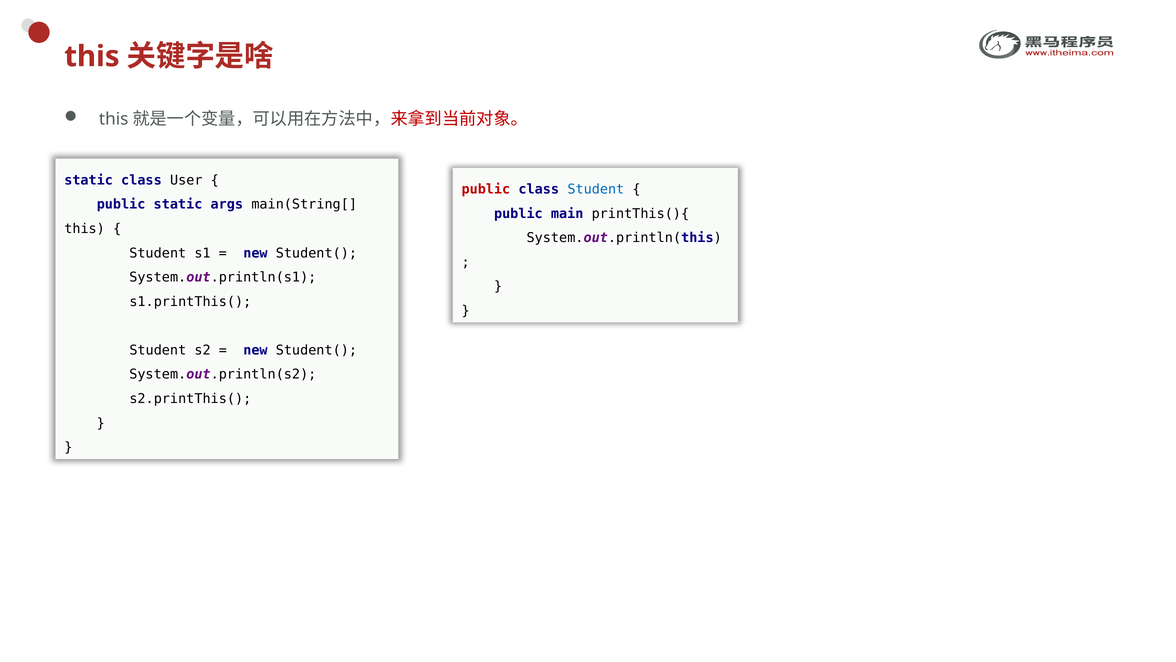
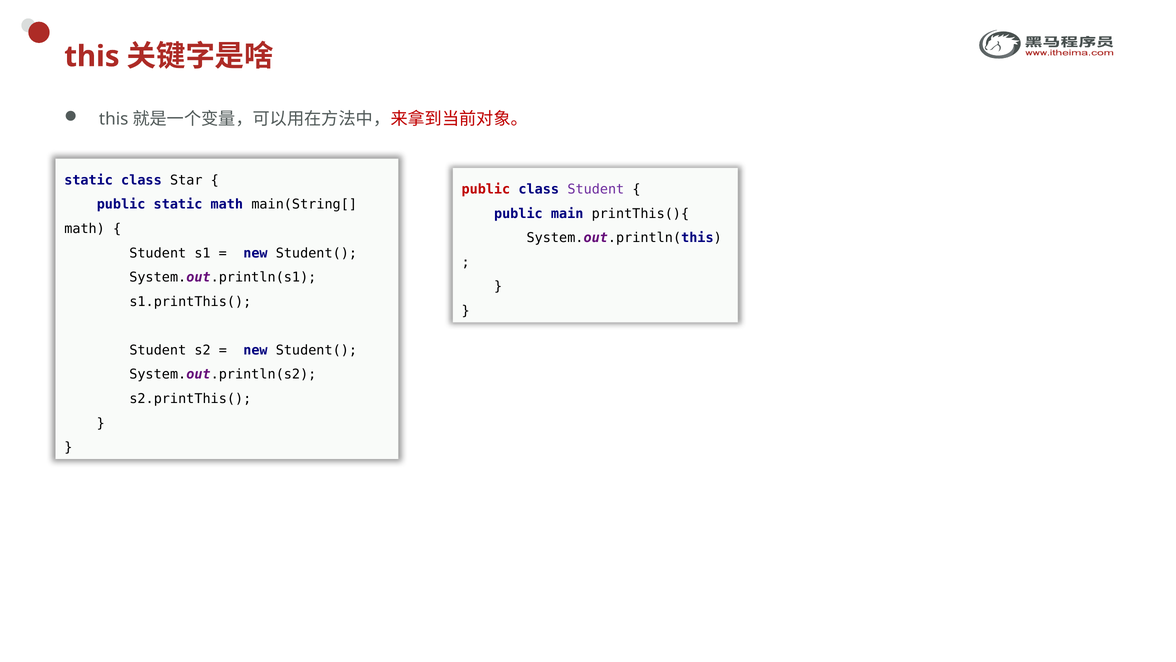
User: User -> Star
Student at (596, 189) colour: blue -> purple
static args: args -> math
this at (85, 229): this -> math
